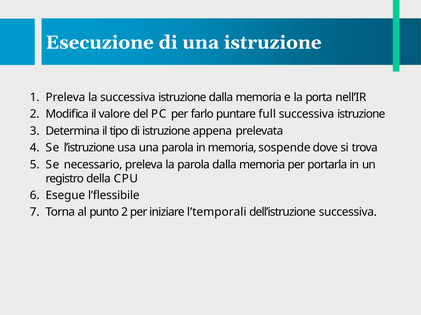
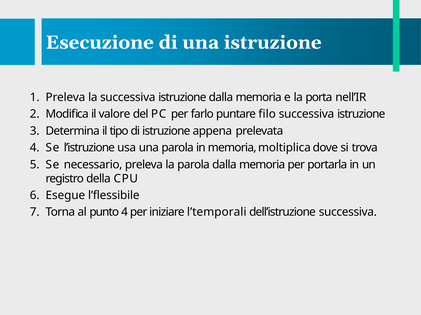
full: full -> filo
sospende: sospende -> moltiplica
punto 2: 2 -> 4
